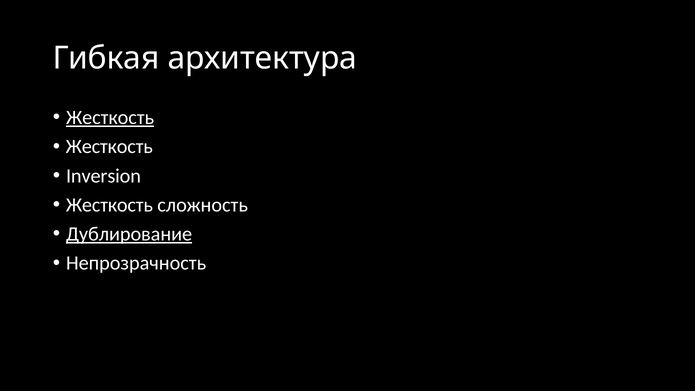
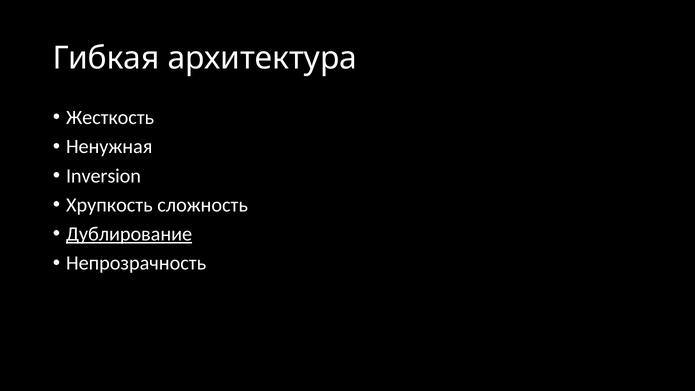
Жесткость at (110, 118) underline: present -> none
Жесткость at (109, 147): Жесткость -> Ненужная
Жесткость at (109, 205): Жесткость -> Хрупкость
